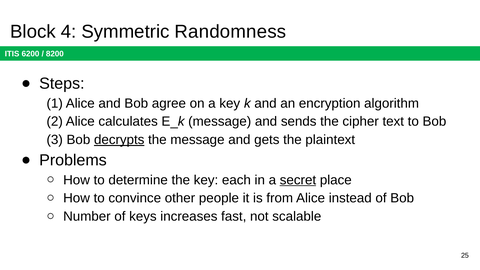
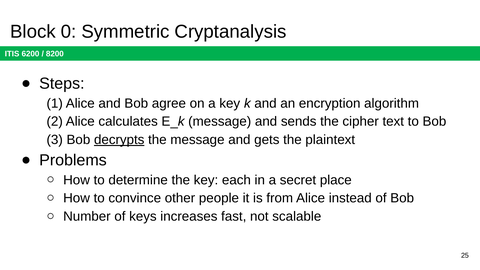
4: 4 -> 0
Randomness: Randomness -> Cryptanalysis
secret underline: present -> none
